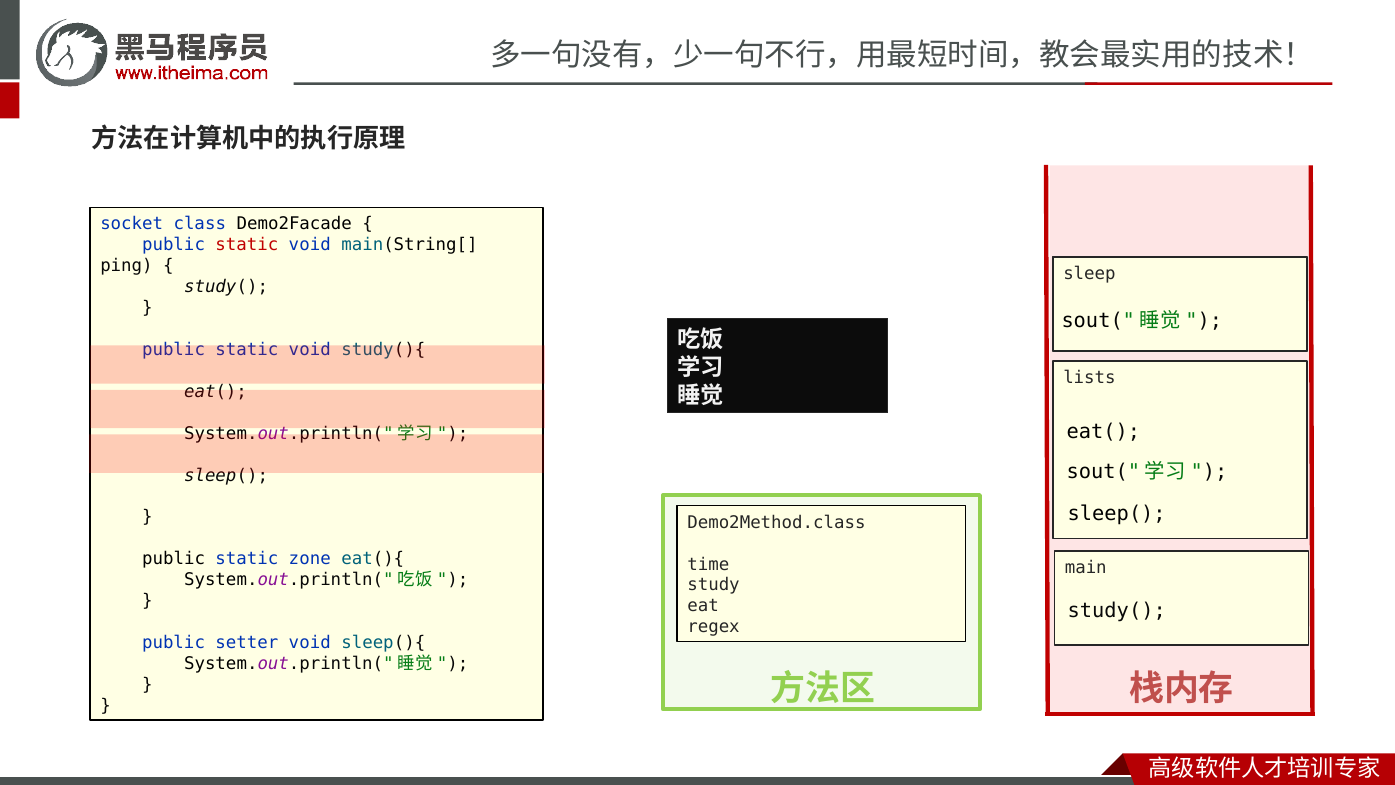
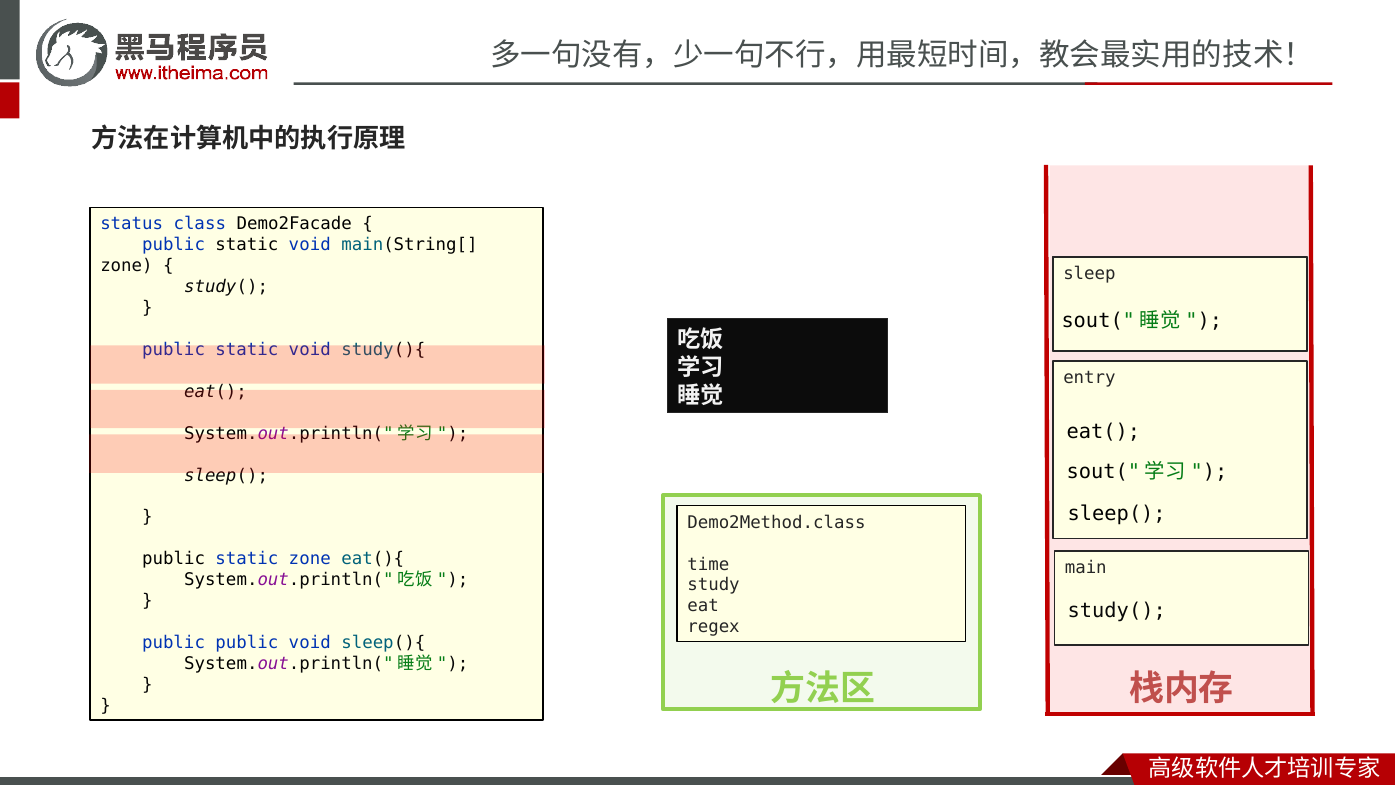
socket: socket -> status
static at (247, 245) colour: red -> black
ping at (126, 266): ping -> zone
lists: lists -> entry
public setter: setter -> public
